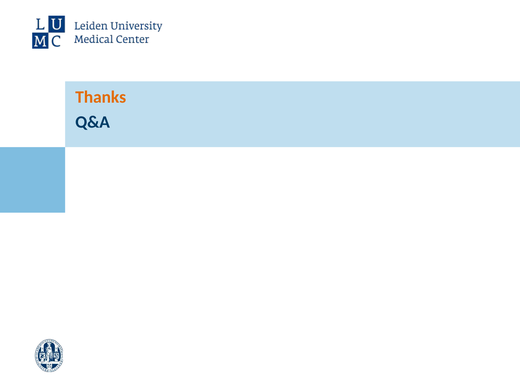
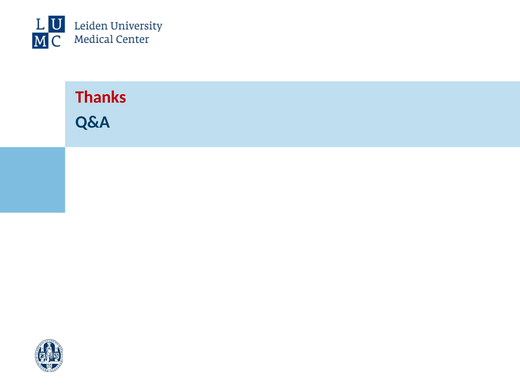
Thanks colour: orange -> red
